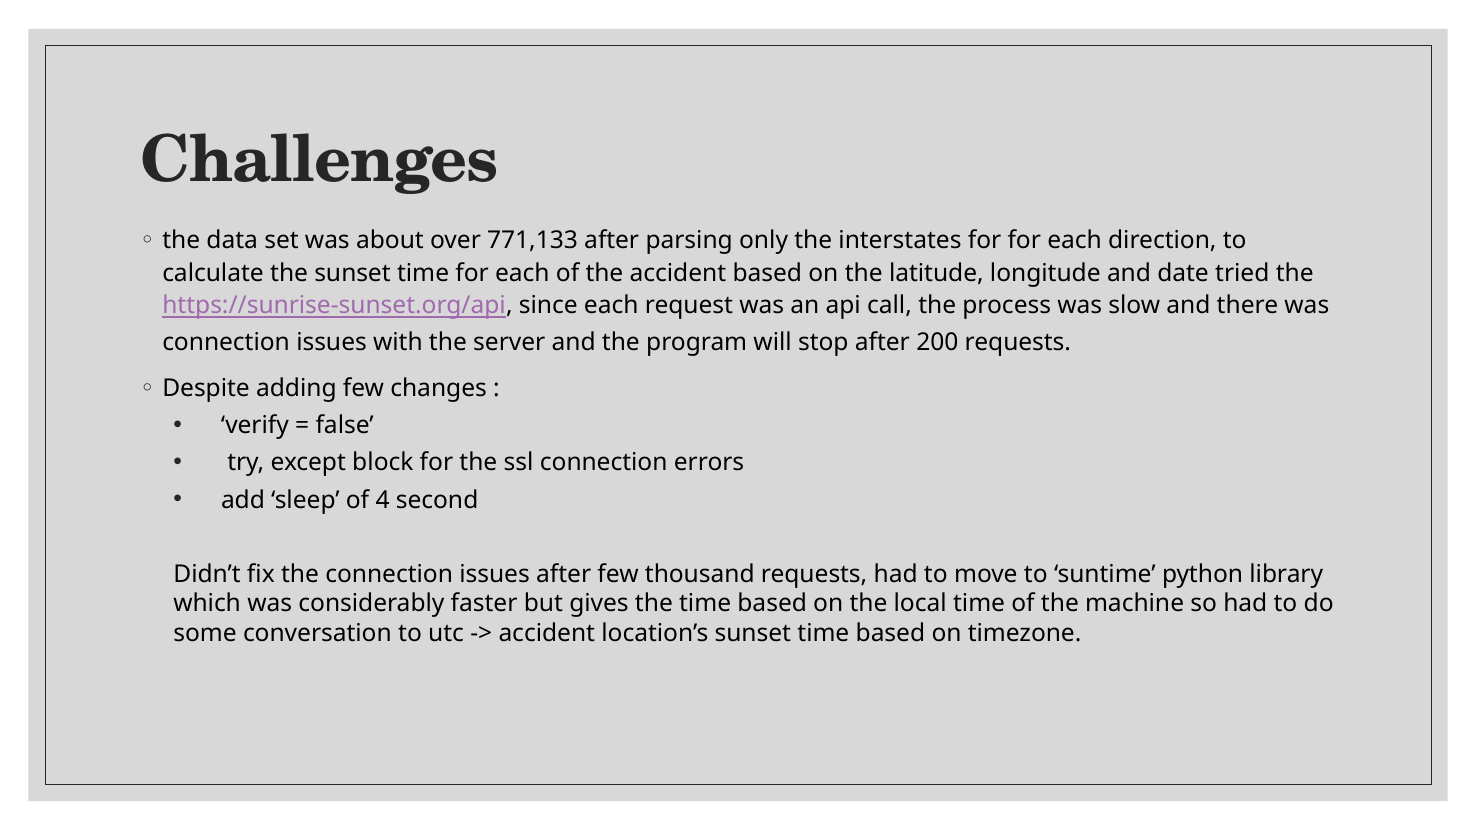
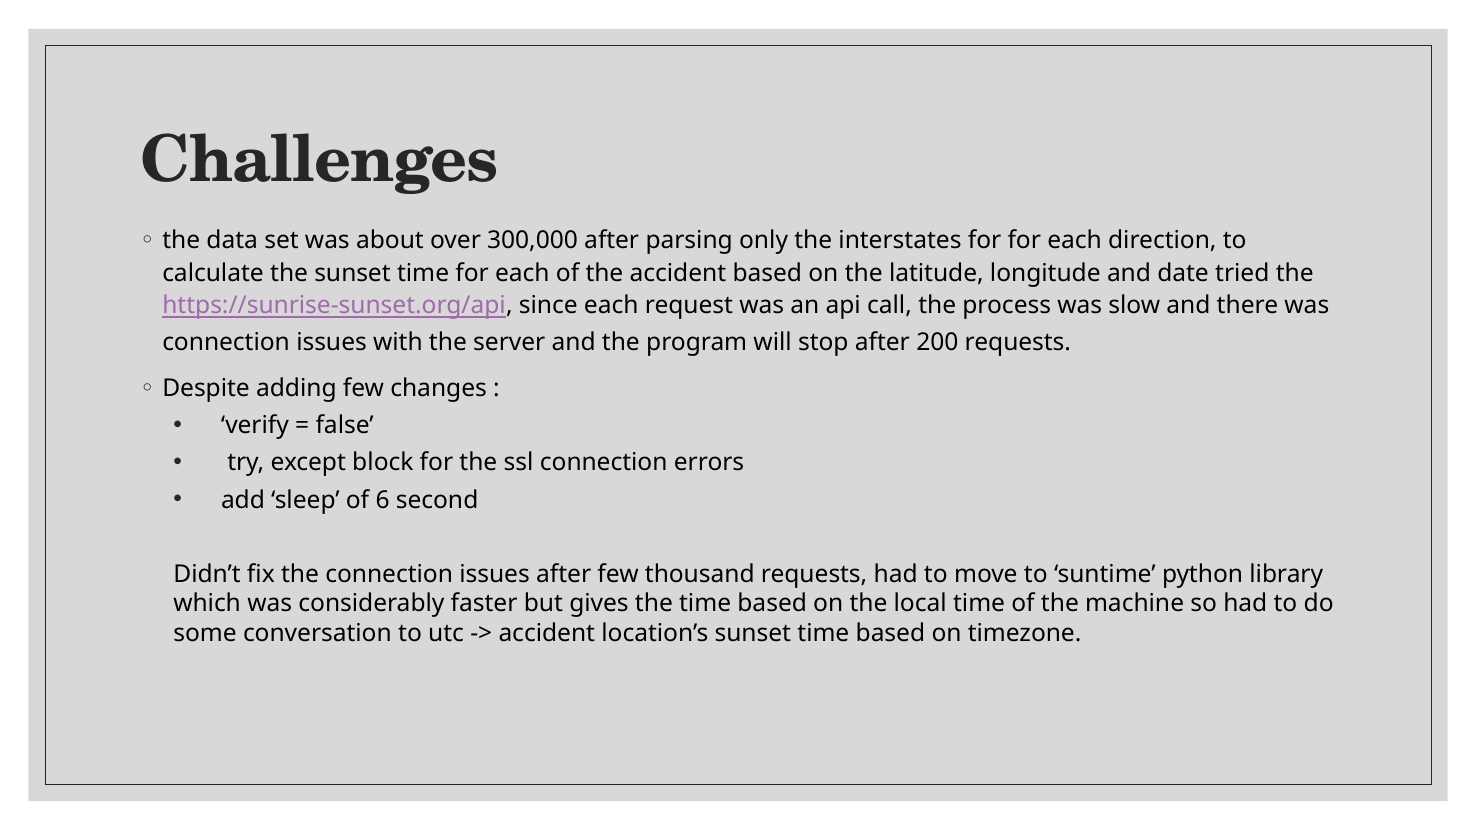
771,133: 771,133 -> 300,000
4: 4 -> 6
